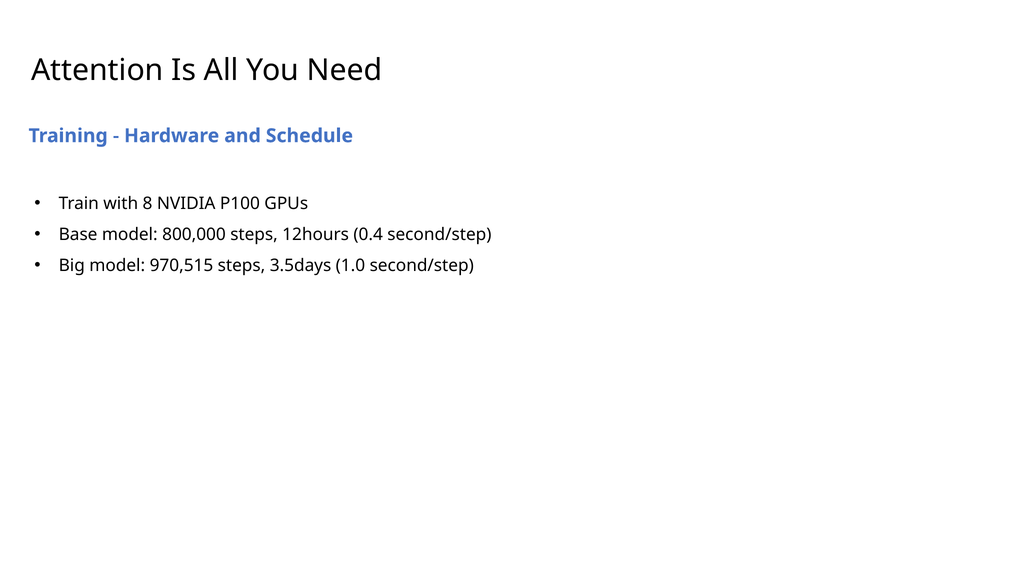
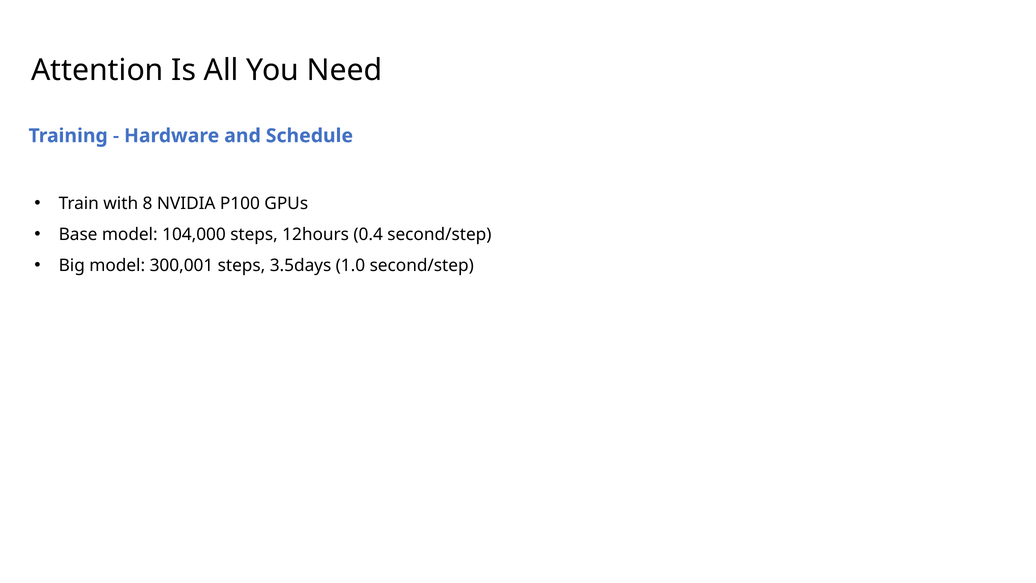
800,000: 800,000 -> 104,000
970,515: 970,515 -> 300,001
